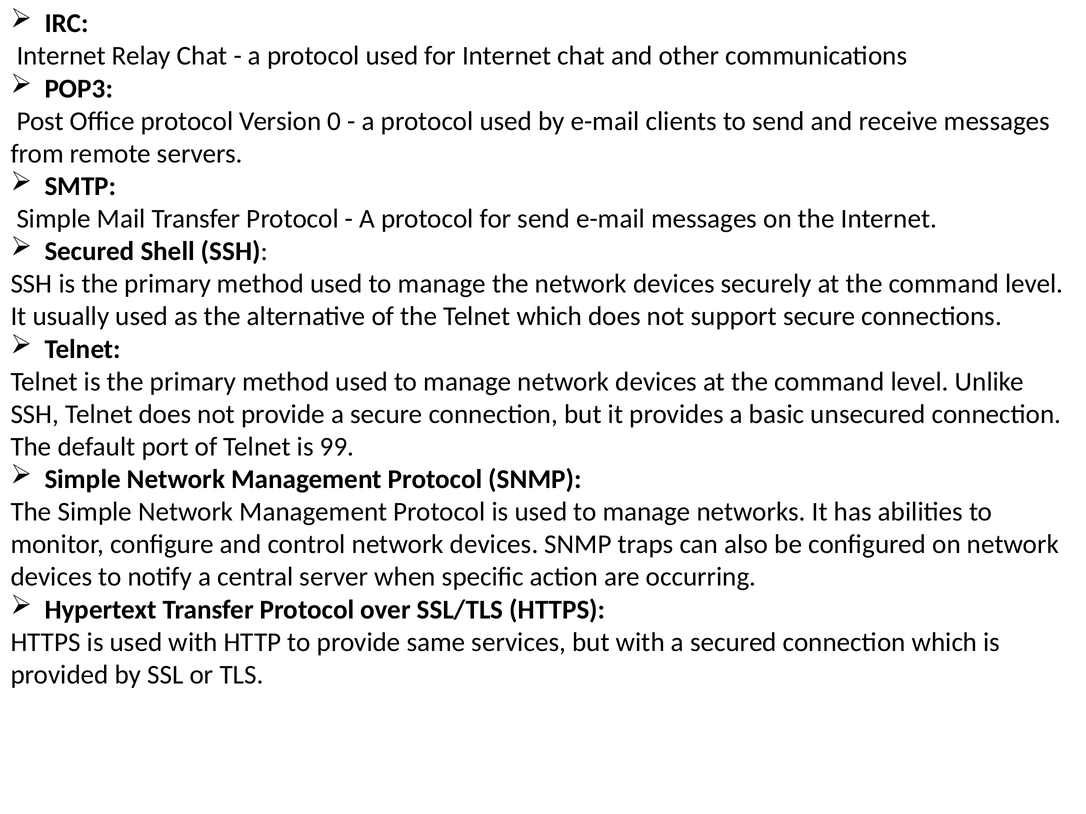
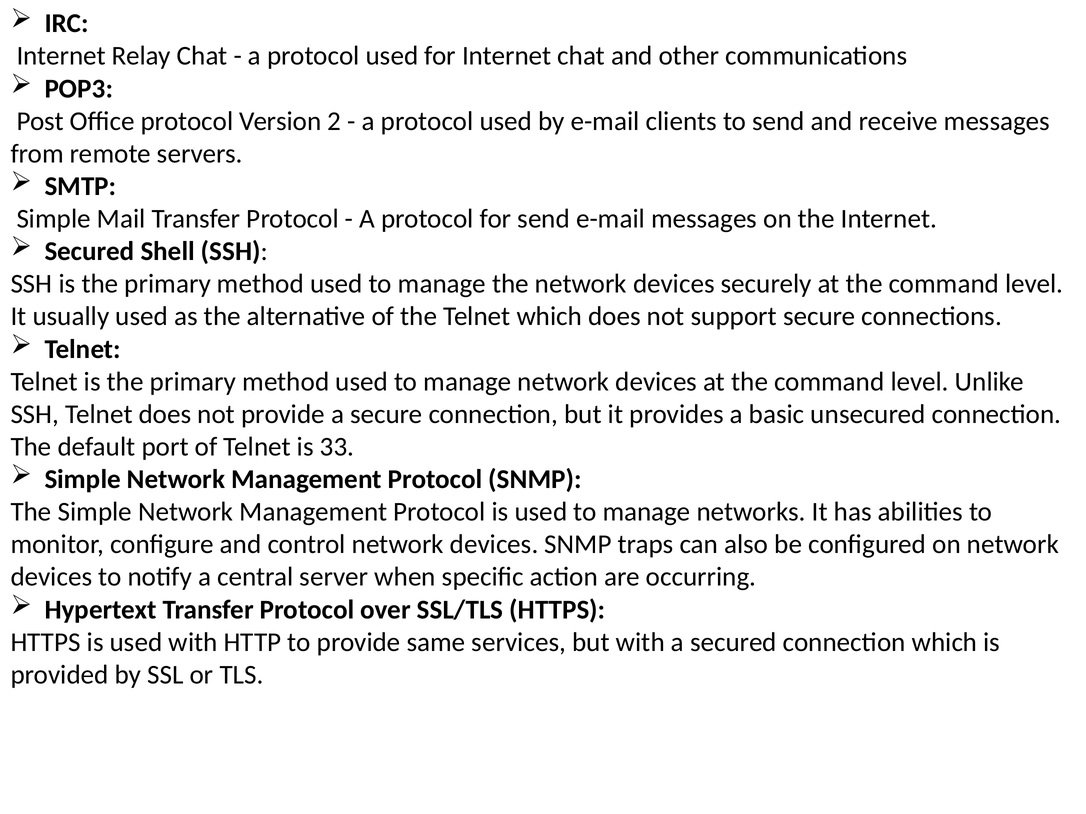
0: 0 -> 2
99: 99 -> 33
